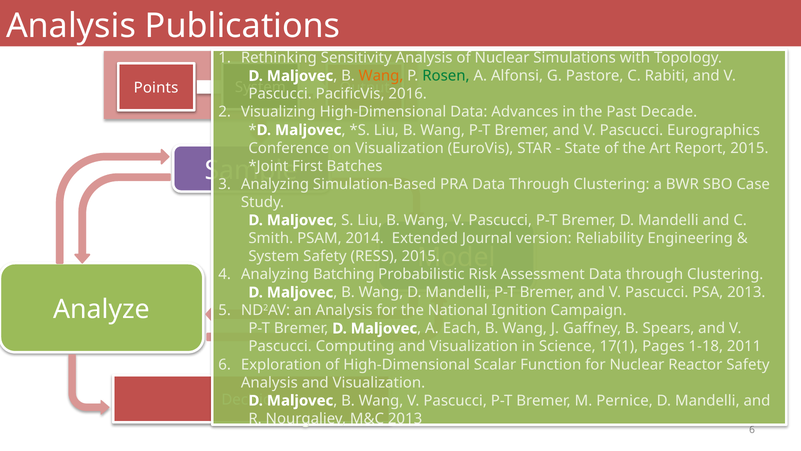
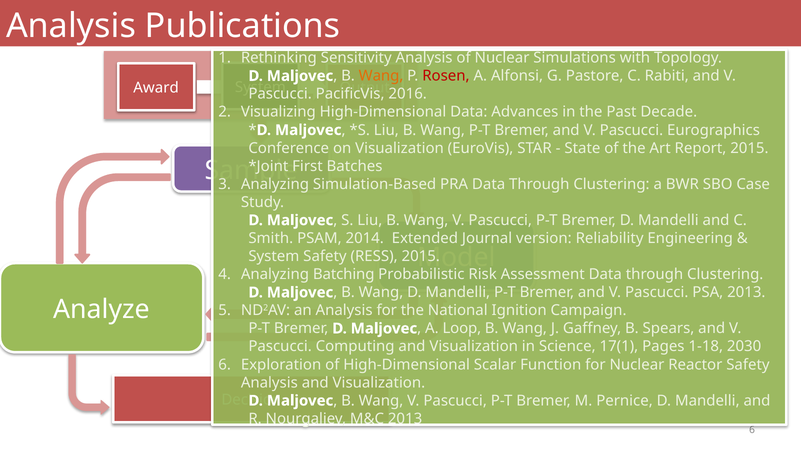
Rosen colour: green -> red
Points: Points -> Award
Each: Each -> Loop
2011: 2011 -> 2030
